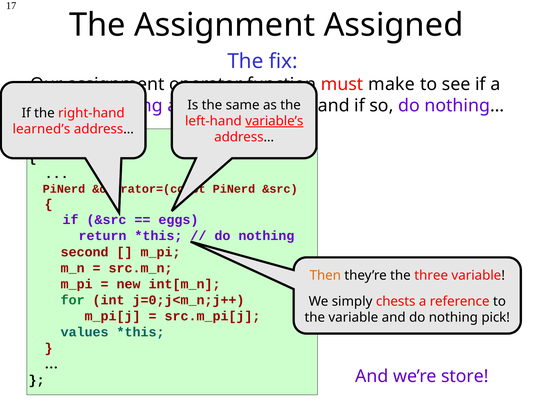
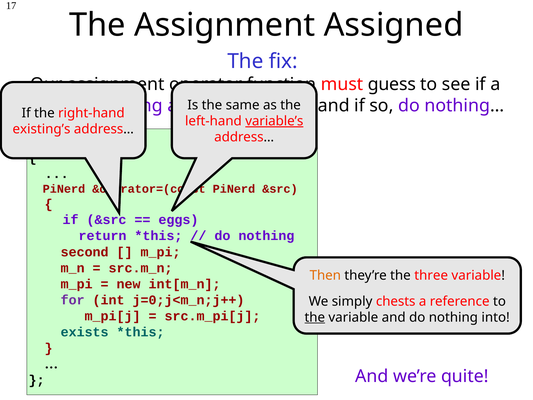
make: make -> guess
learned’s: learned’s -> existing’s
for colour: green -> purple
the at (315, 317) underline: none -> present
pick: pick -> into
values: values -> exists
store: store -> quite
